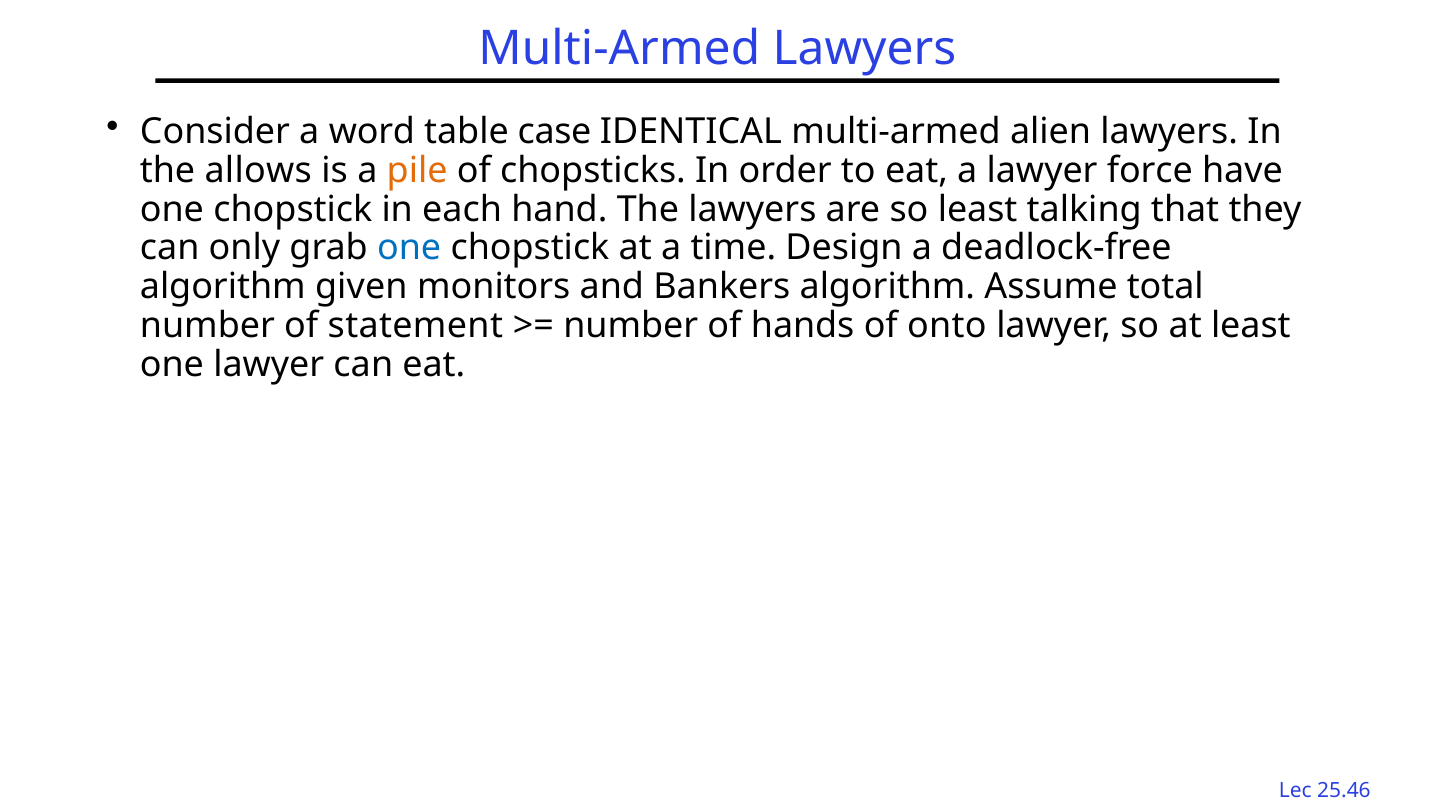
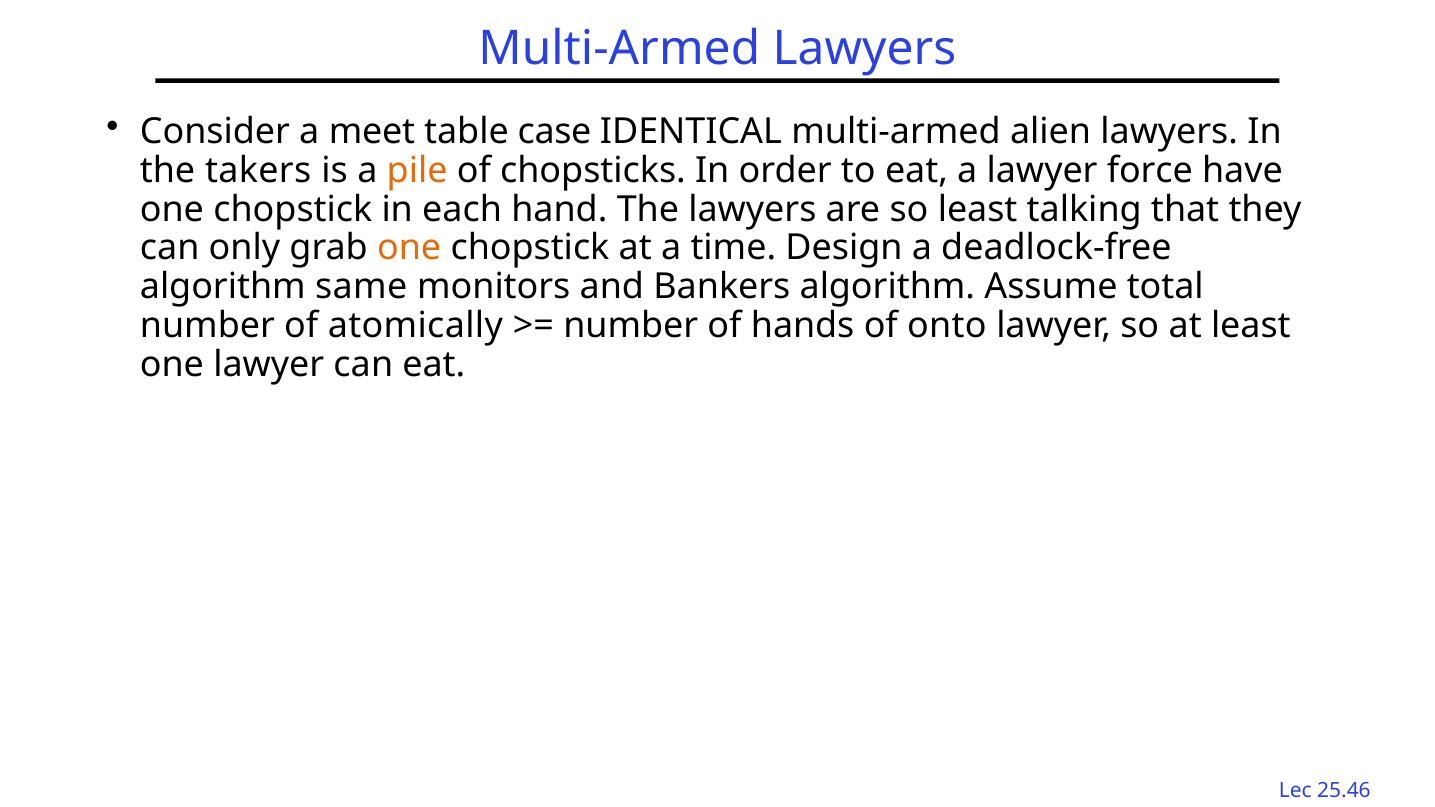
word: word -> meet
allows: allows -> takers
one at (409, 248) colour: blue -> orange
given: given -> same
statement: statement -> atomically
